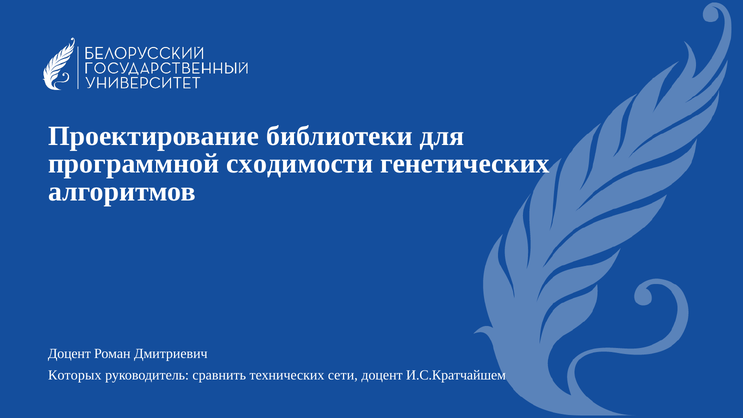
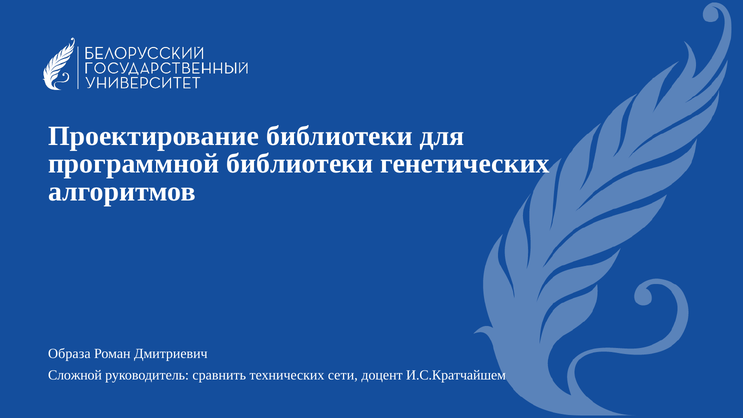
программной сходимости: сходимости -> библиотеки
Доцент at (69, 354): Доцент -> Образа
Которых: Которых -> Сложной
